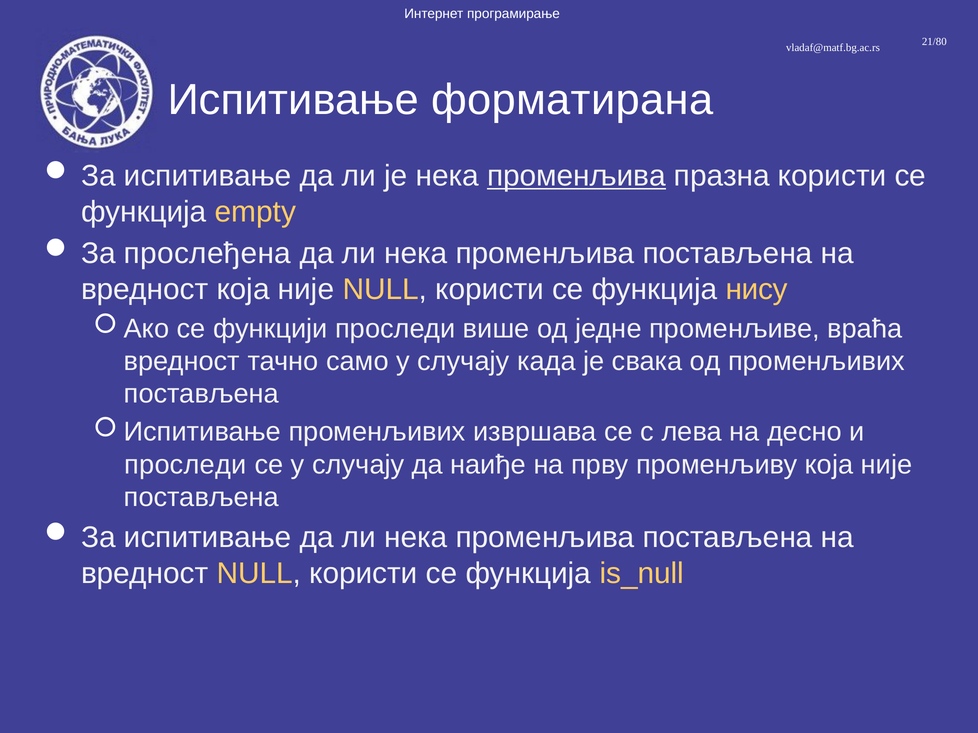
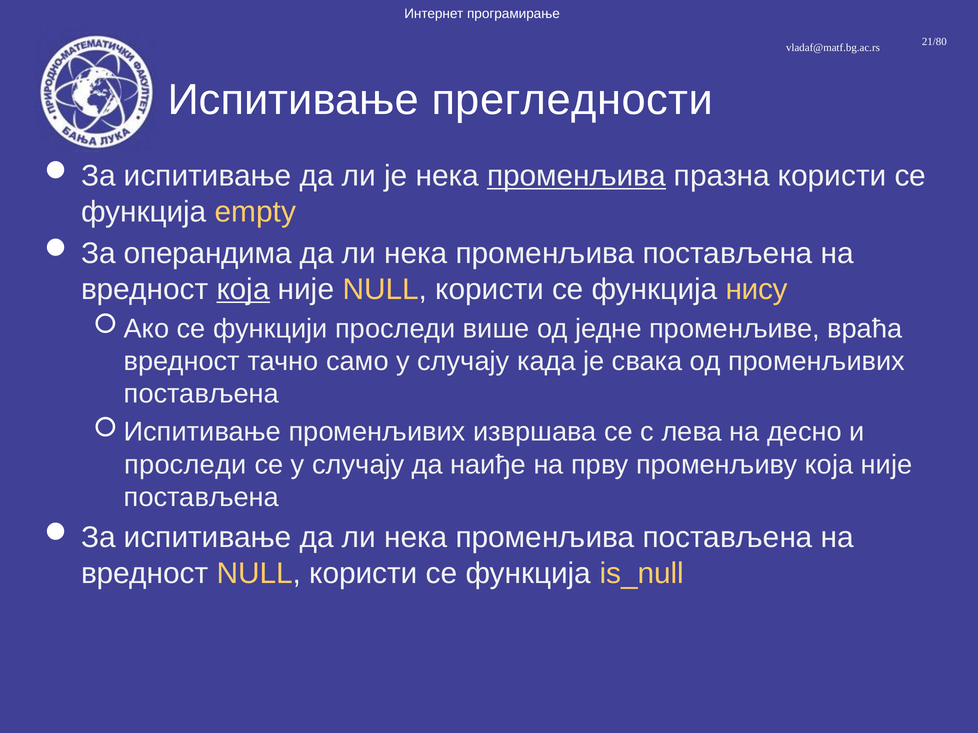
форматирана: форматирана -> прегледности
прослеђена: прослеђена -> операндима
која at (243, 290) underline: none -> present
